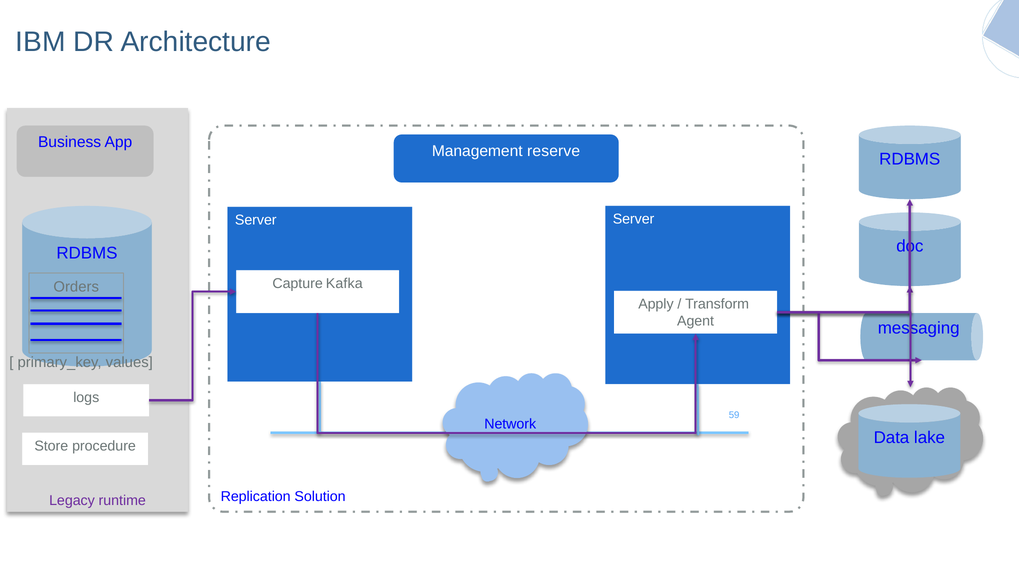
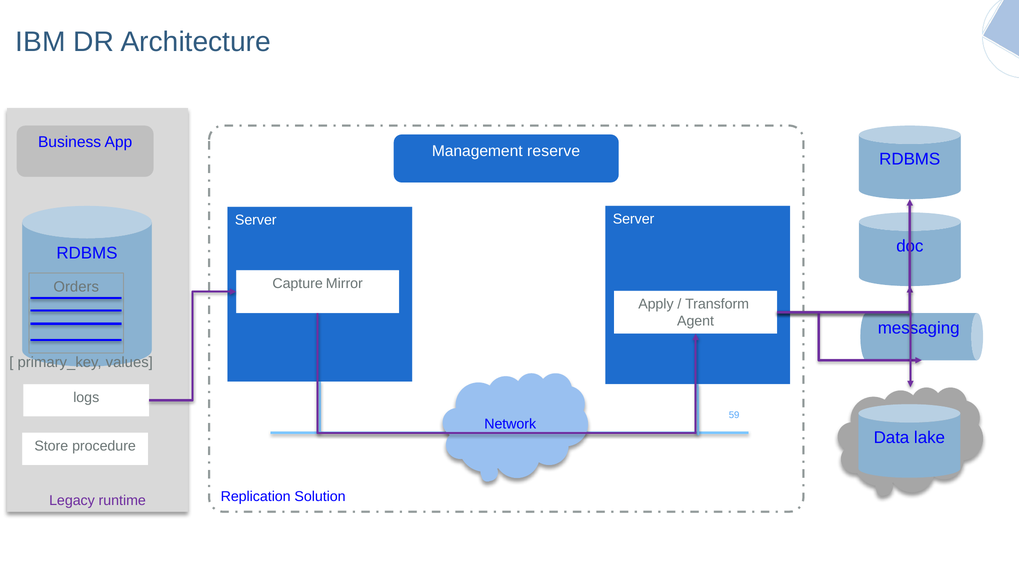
Kafka: Kafka -> Mirror
